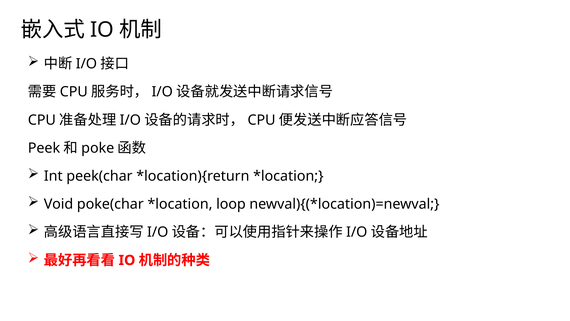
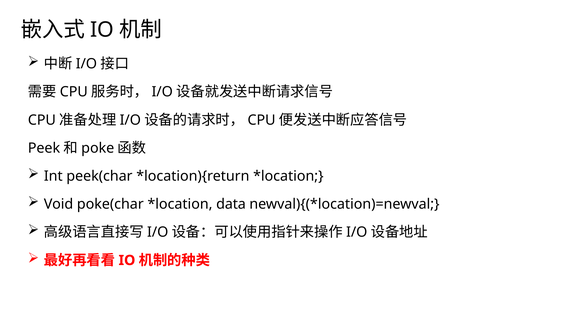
loop: loop -> data
